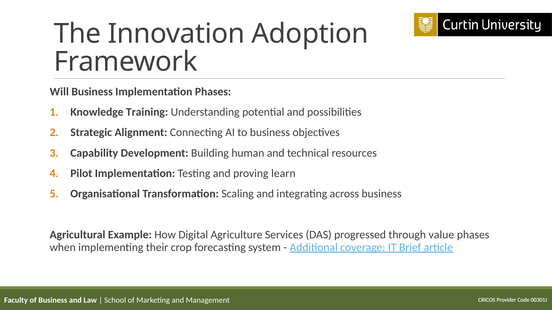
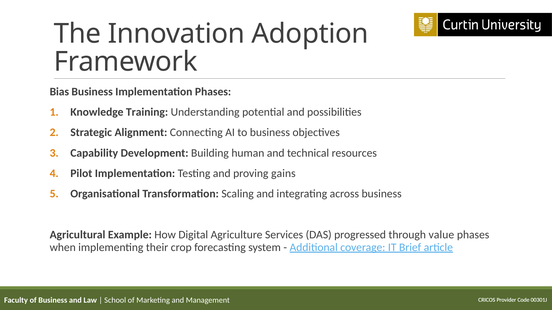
Will: Will -> Bias
learn: learn -> gains
